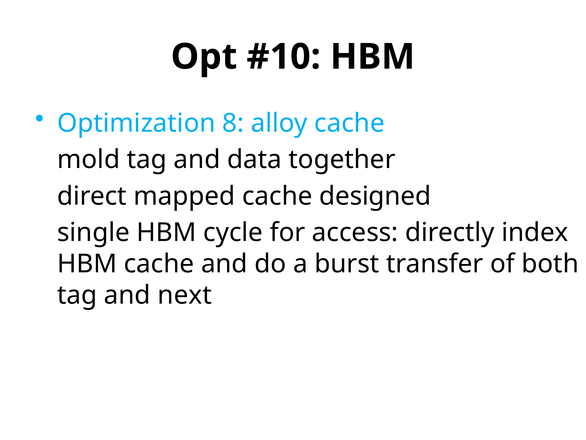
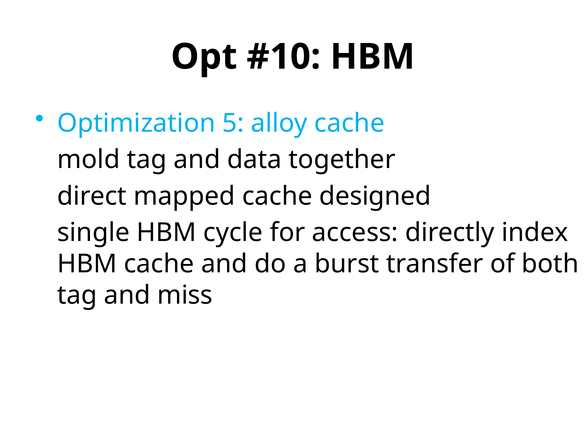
8: 8 -> 5
next: next -> miss
